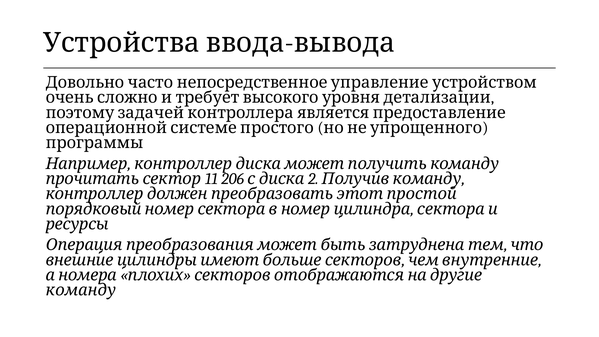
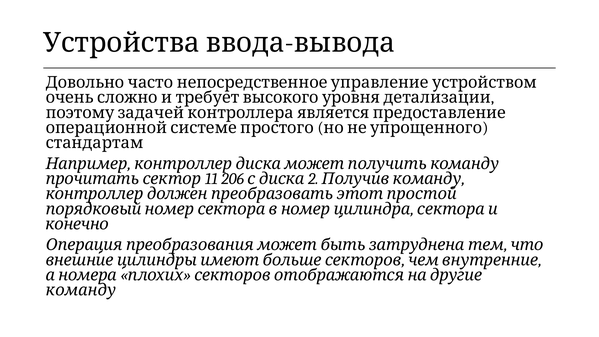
программы: программы -> стандартам
ресурсы: ресурсы -> конечно
